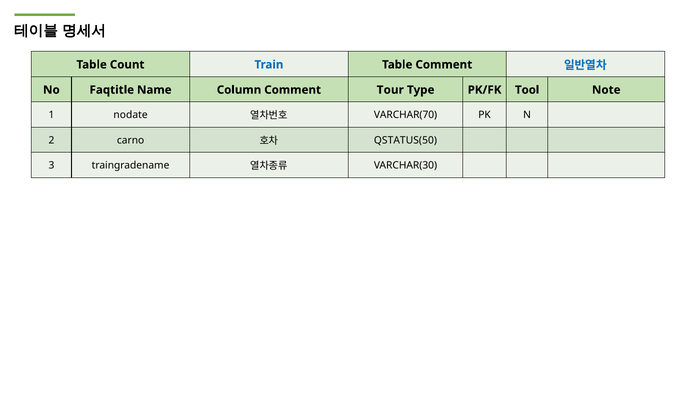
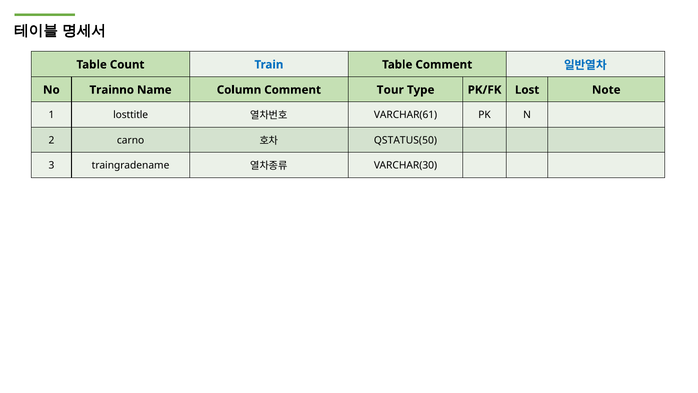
Faqtitle: Faqtitle -> Trainno
Tool: Tool -> Lost
nodate: nodate -> losttitle
VARCHAR(70: VARCHAR(70 -> VARCHAR(61
